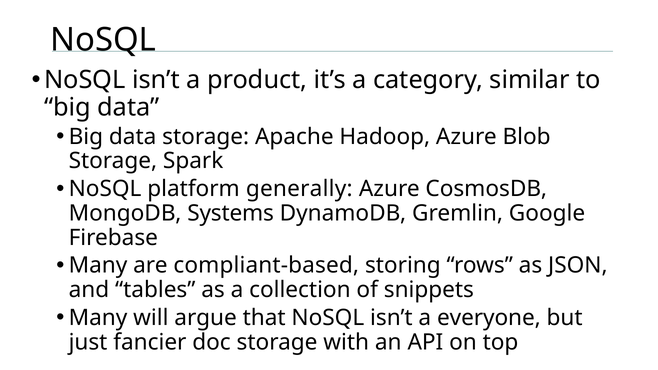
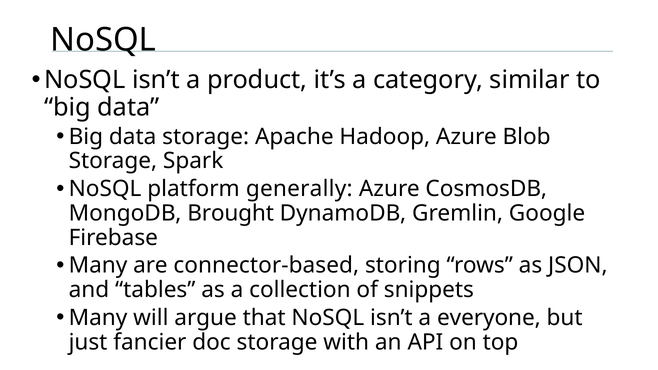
Systems: Systems -> Brought
compliant-based: compliant-based -> connector-based
